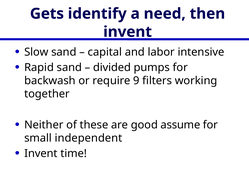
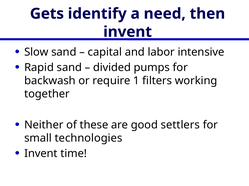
9: 9 -> 1
assume: assume -> settlers
independent: independent -> technologies
